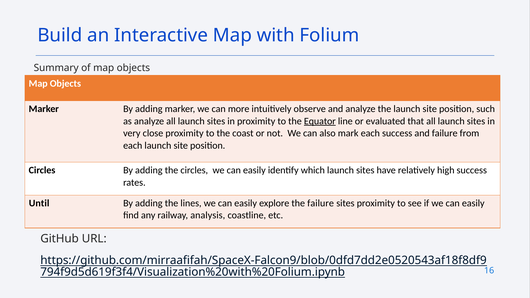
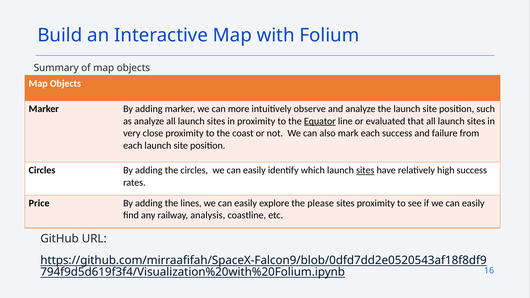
sites at (365, 170) underline: none -> present
Until: Until -> Price
the failure: failure -> please
